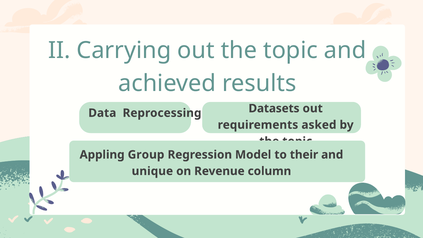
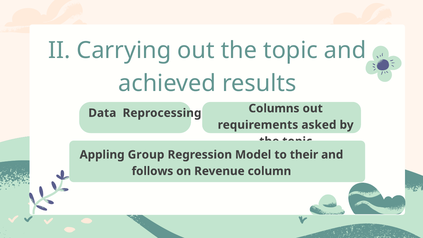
Datasets: Datasets -> Columns
unique: unique -> follows
